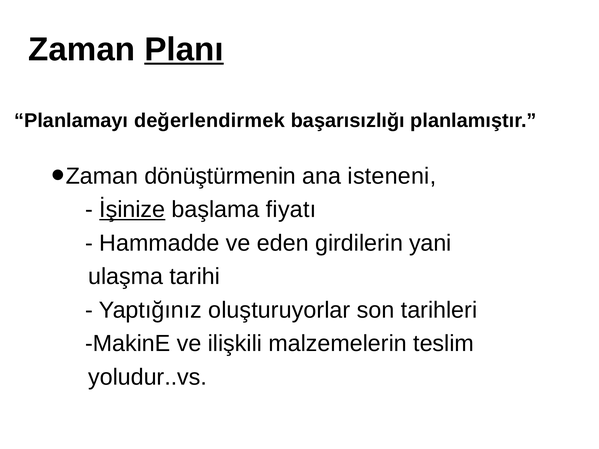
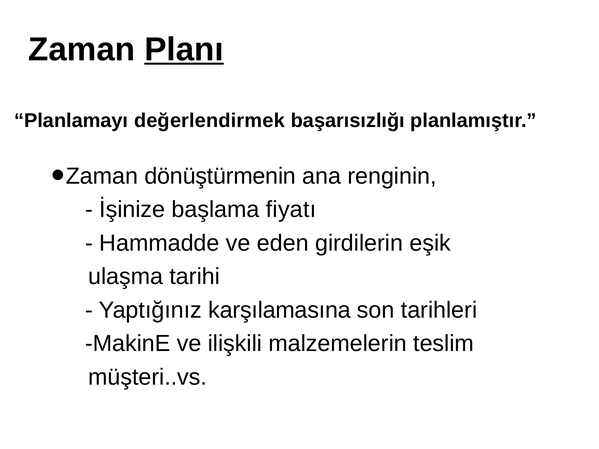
isteneni: isteneni -> renginin
İşinize underline: present -> none
yani: yani -> eşik
oluşturuyorlar: oluşturuyorlar -> karşılamasına
yoludur..vs: yoludur..vs -> müşteri..vs
